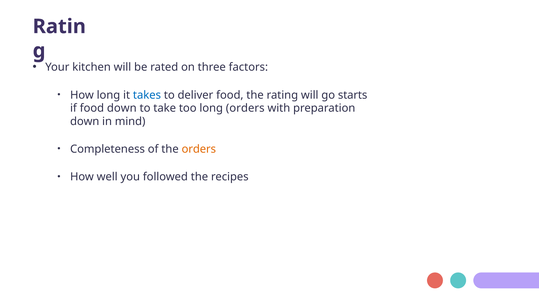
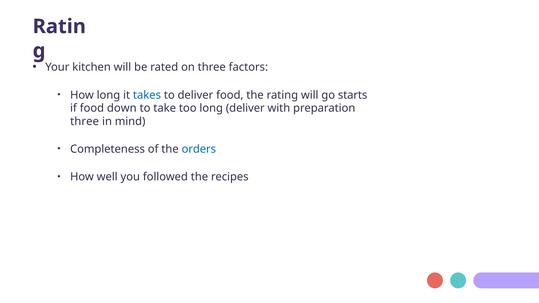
long orders: orders -> deliver
down at (85, 121): down -> three
orders at (199, 149) colour: orange -> blue
